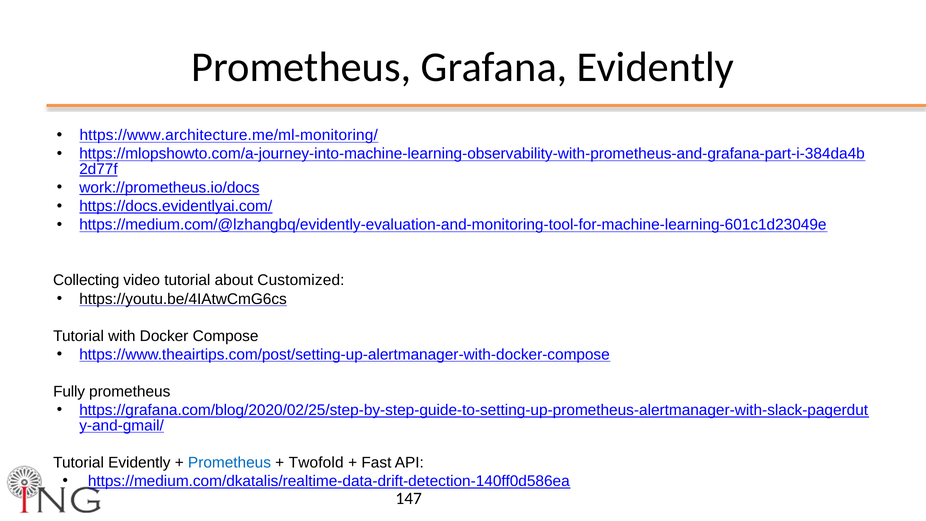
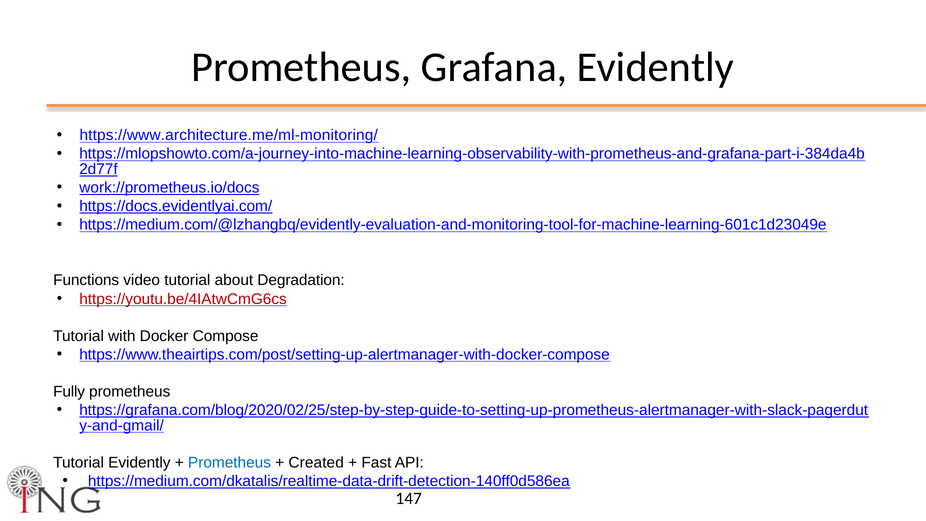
Collecting: Collecting -> Functions
Customized: Customized -> Degradation
https://youtu.be/4IAtwCmG6cs colour: black -> red
Twofold: Twofold -> Created
